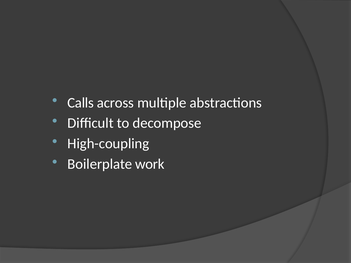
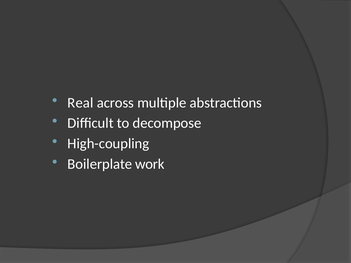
Calls: Calls -> Real
